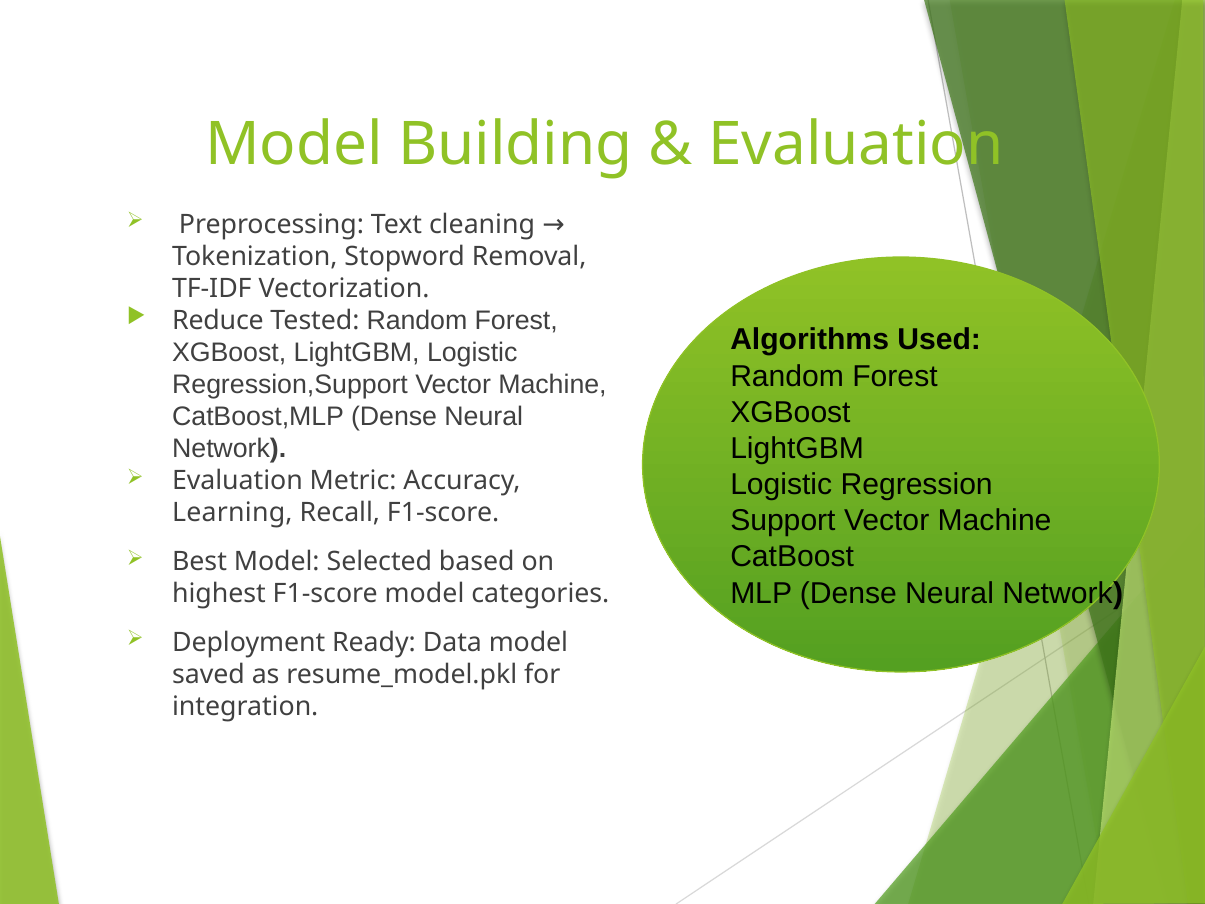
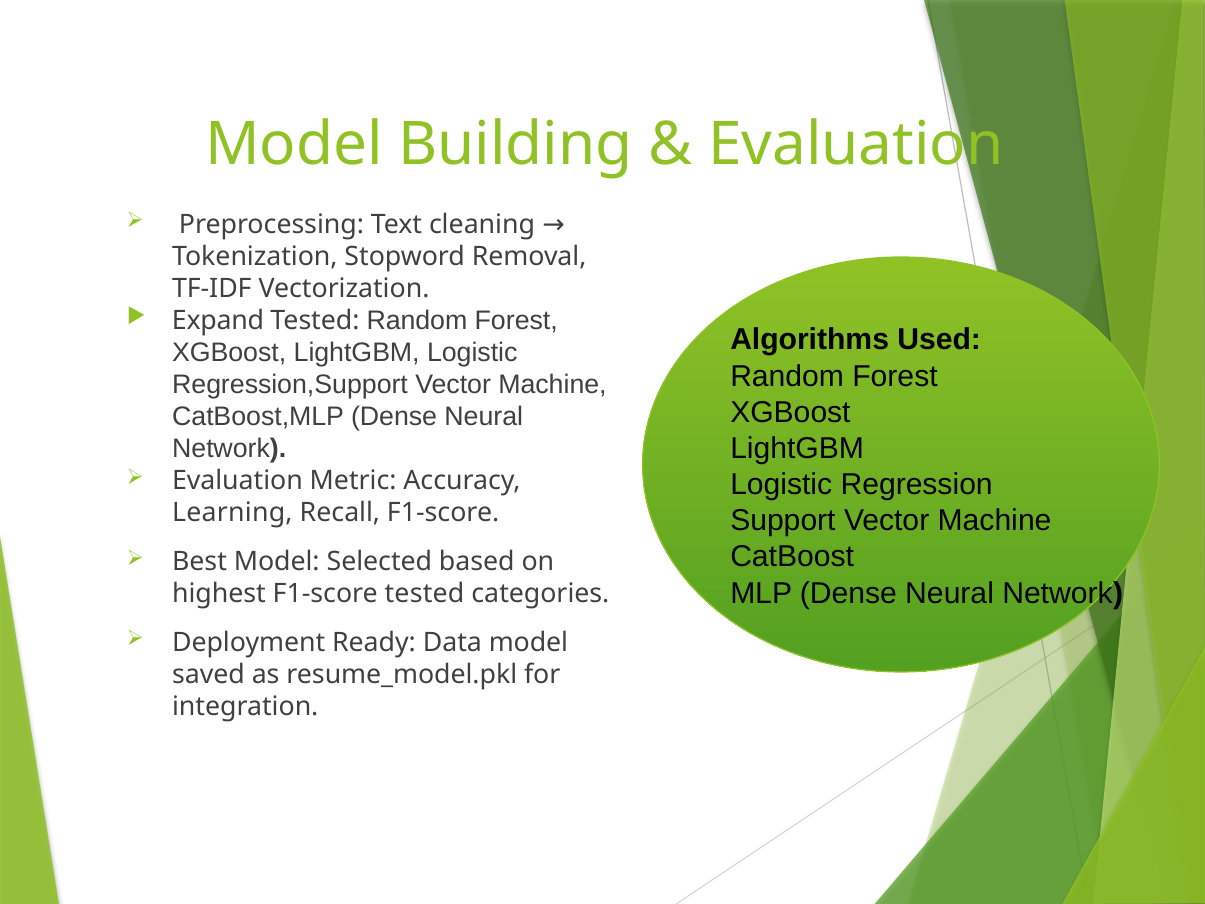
Reduce: Reduce -> Expand
F1-score model: model -> tested
